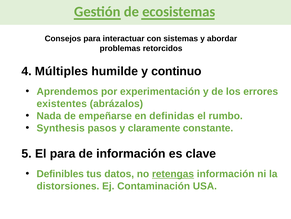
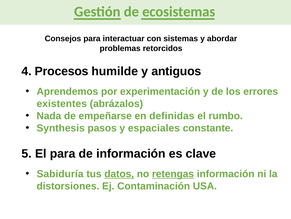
Múltiples: Múltiples -> Procesos
continuo: continuo -> antiguos
claramente: claramente -> espaciales
Definibles: Definibles -> Sabiduría
datos underline: none -> present
